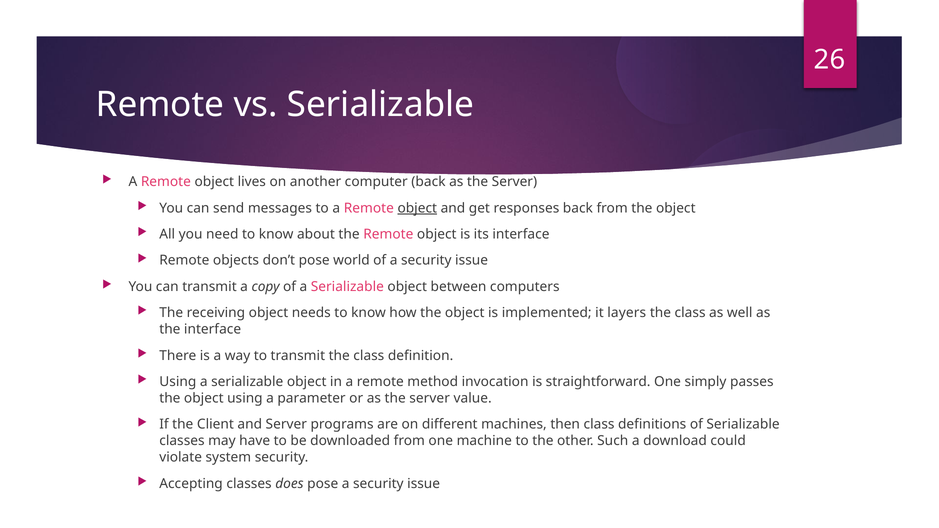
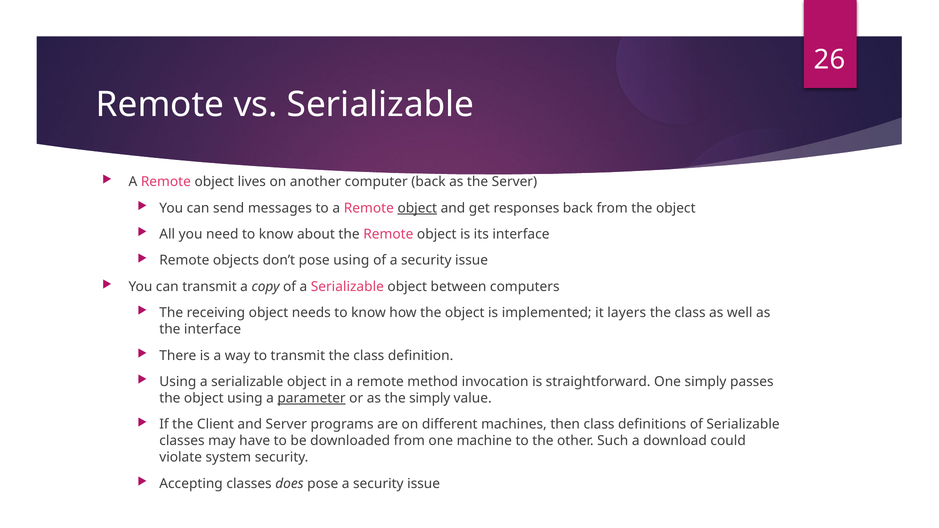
pose world: world -> using
parameter underline: none -> present
or as the server: server -> simply
